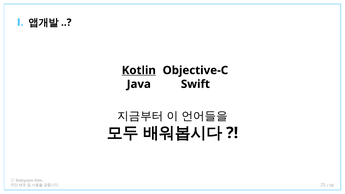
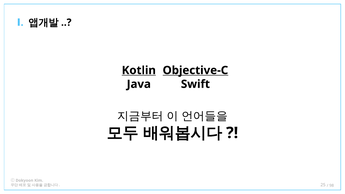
Objective-C underline: none -> present
